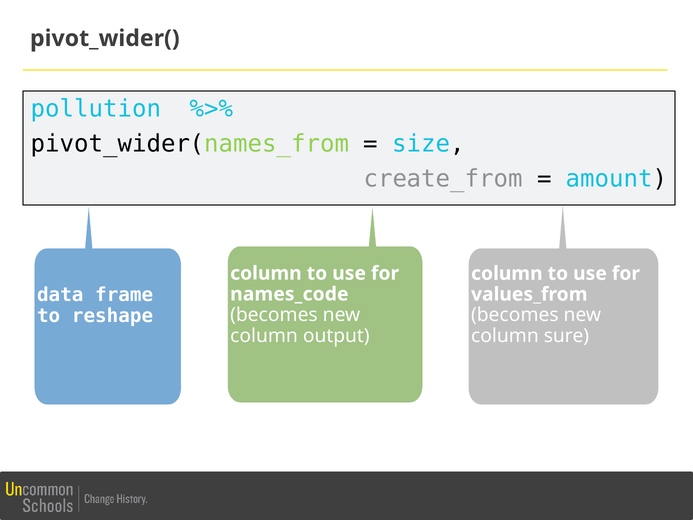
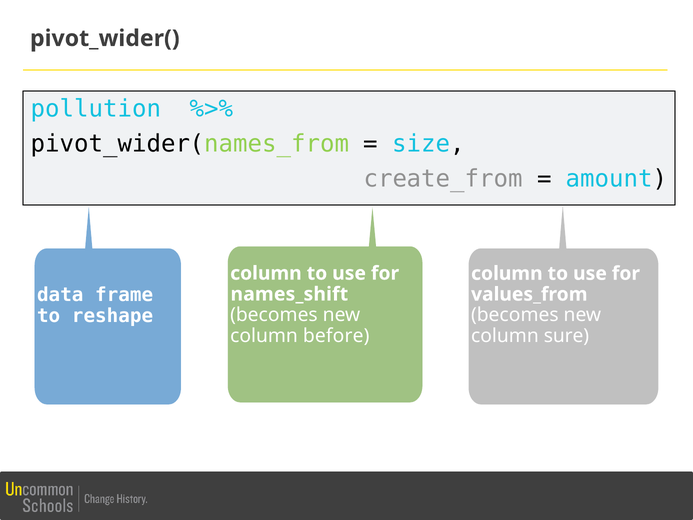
names_code: names_code -> names_shift
output: output -> before
